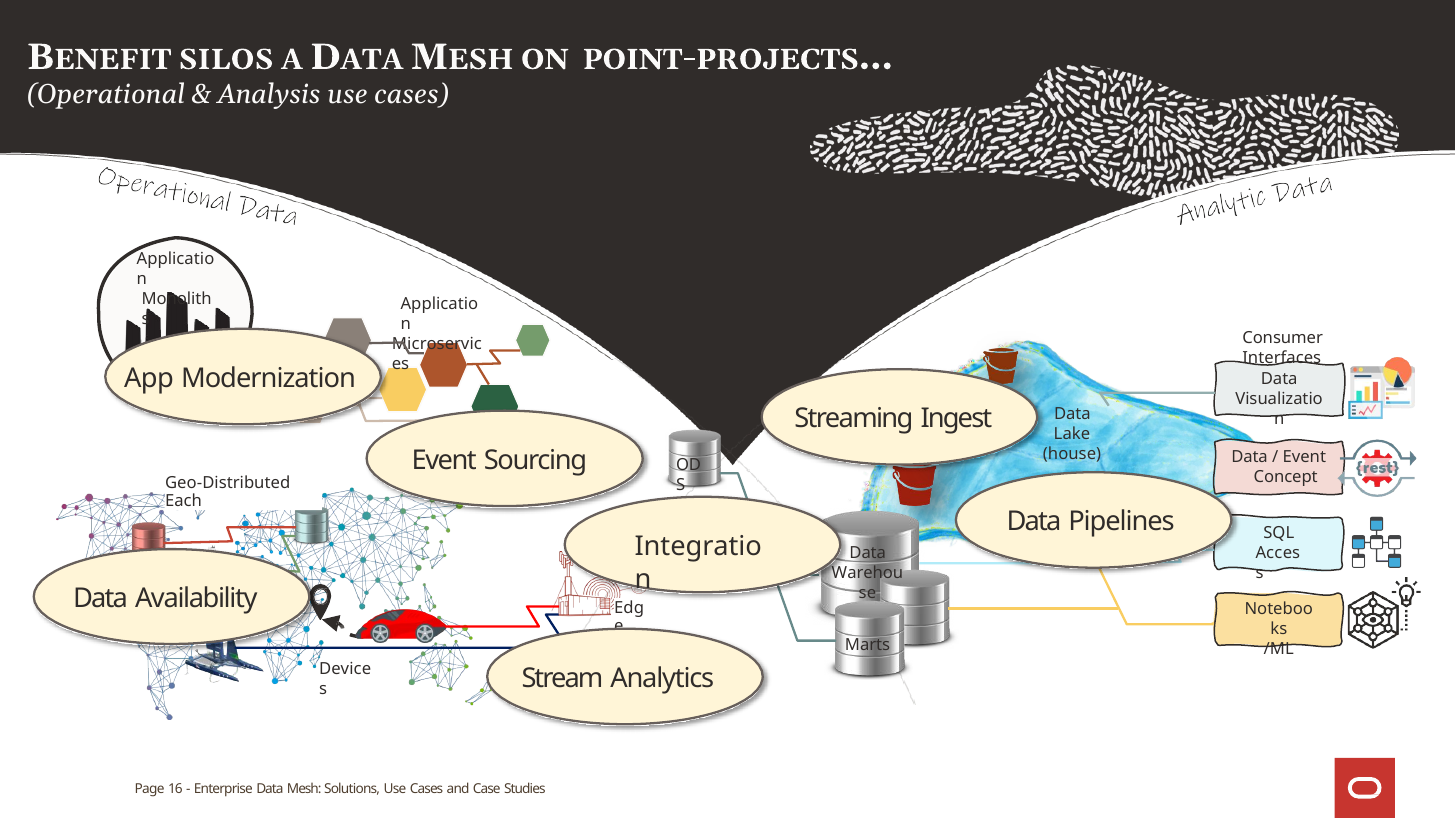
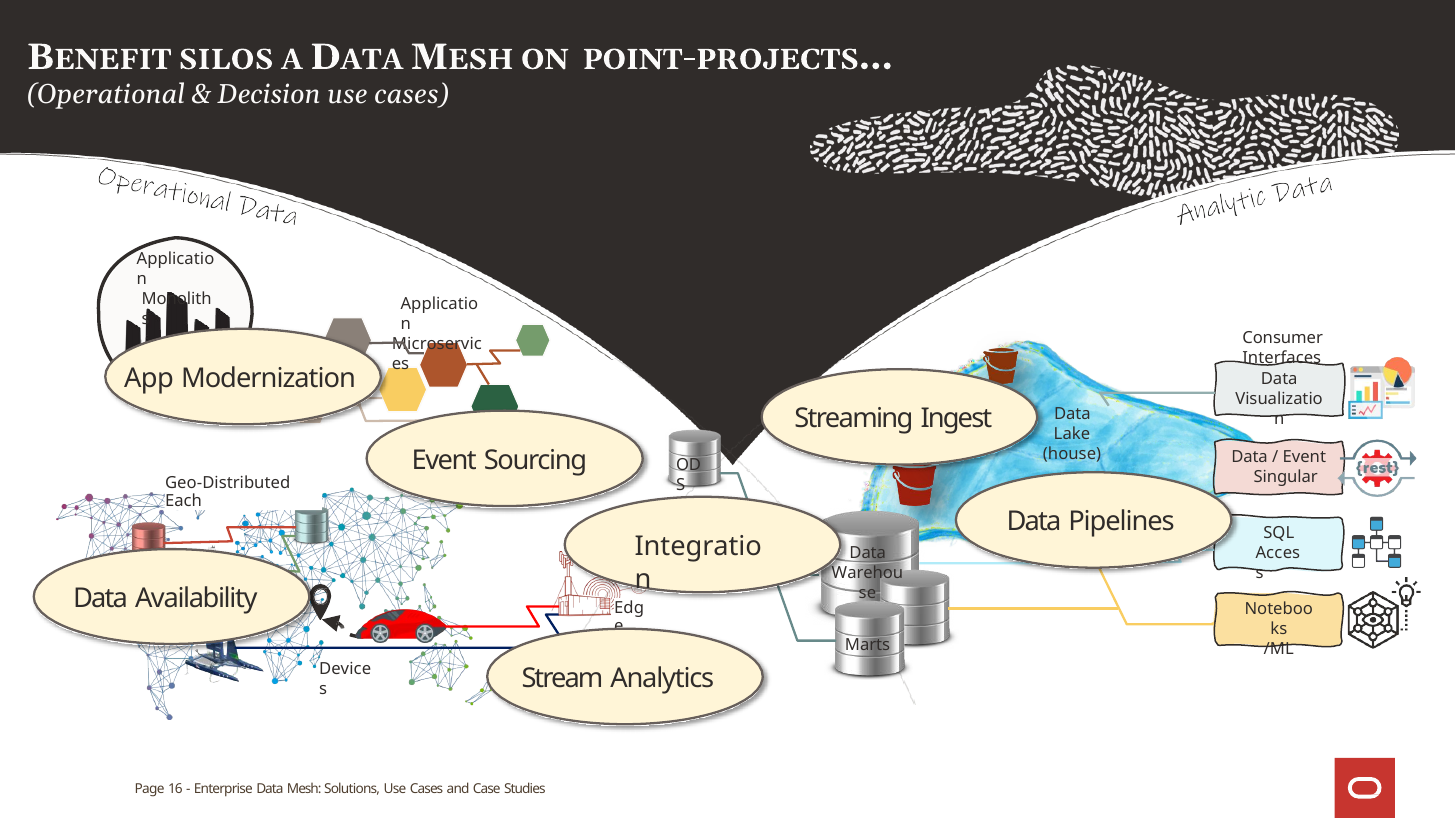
Analysis: Analysis -> Decision
Concept: Concept -> Singular
